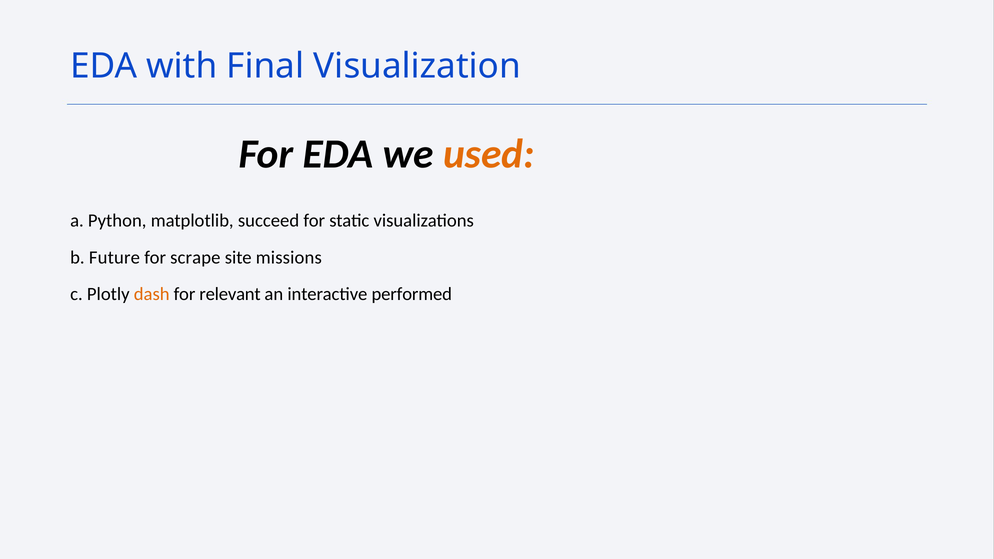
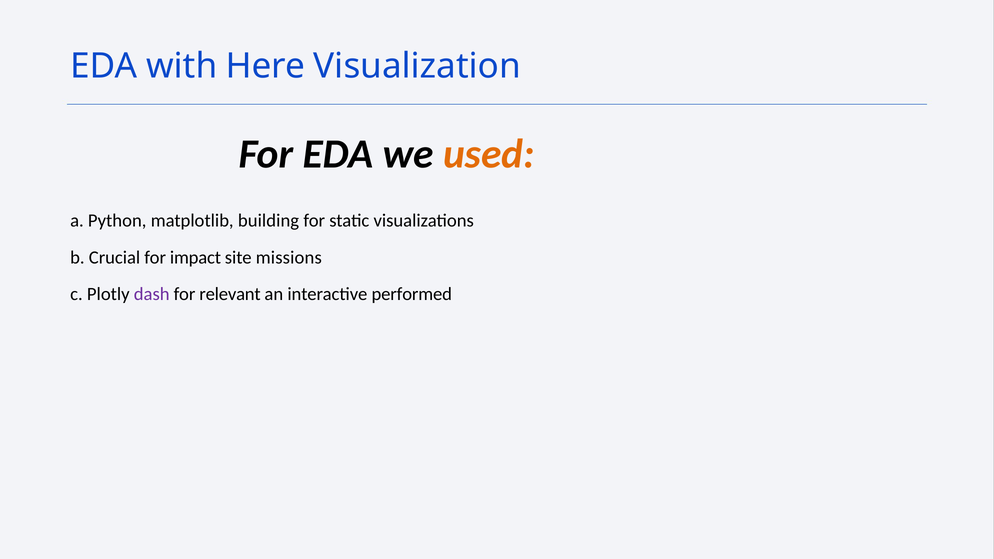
Final: Final -> Here
succeed: succeed -> building
Future: Future -> Crucial
scrape: scrape -> impact
dash colour: orange -> purple
